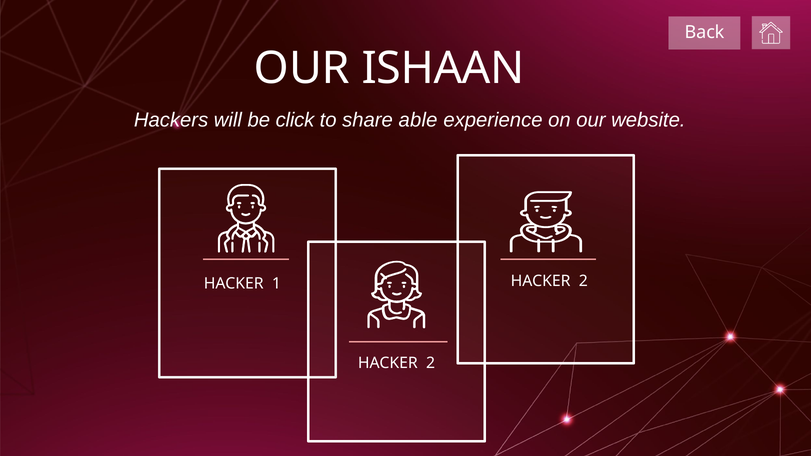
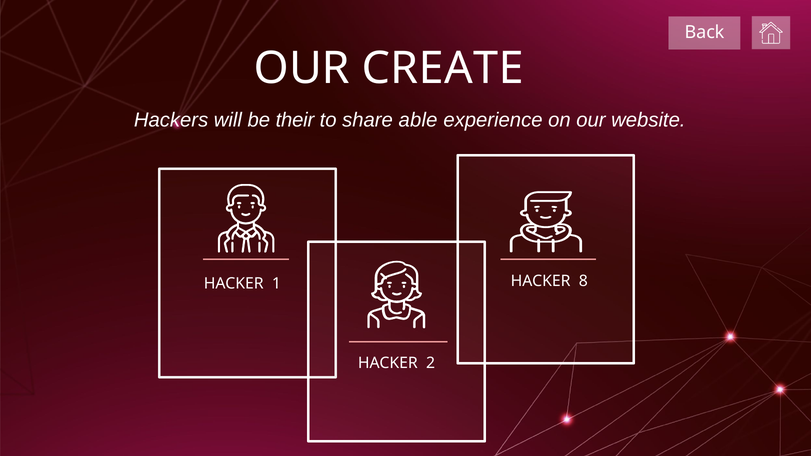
ISHAAN: ISHAAN -> CREATE
click: click -> their
1 HACKER 2: 2 -> 8
